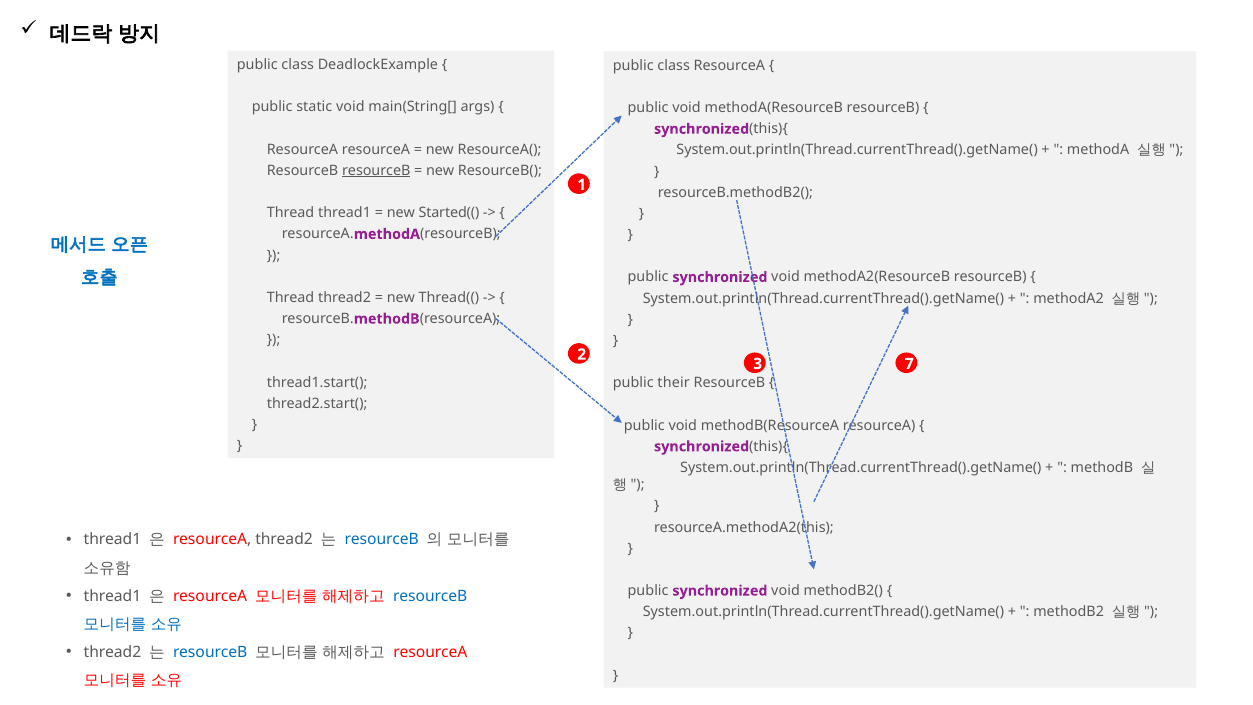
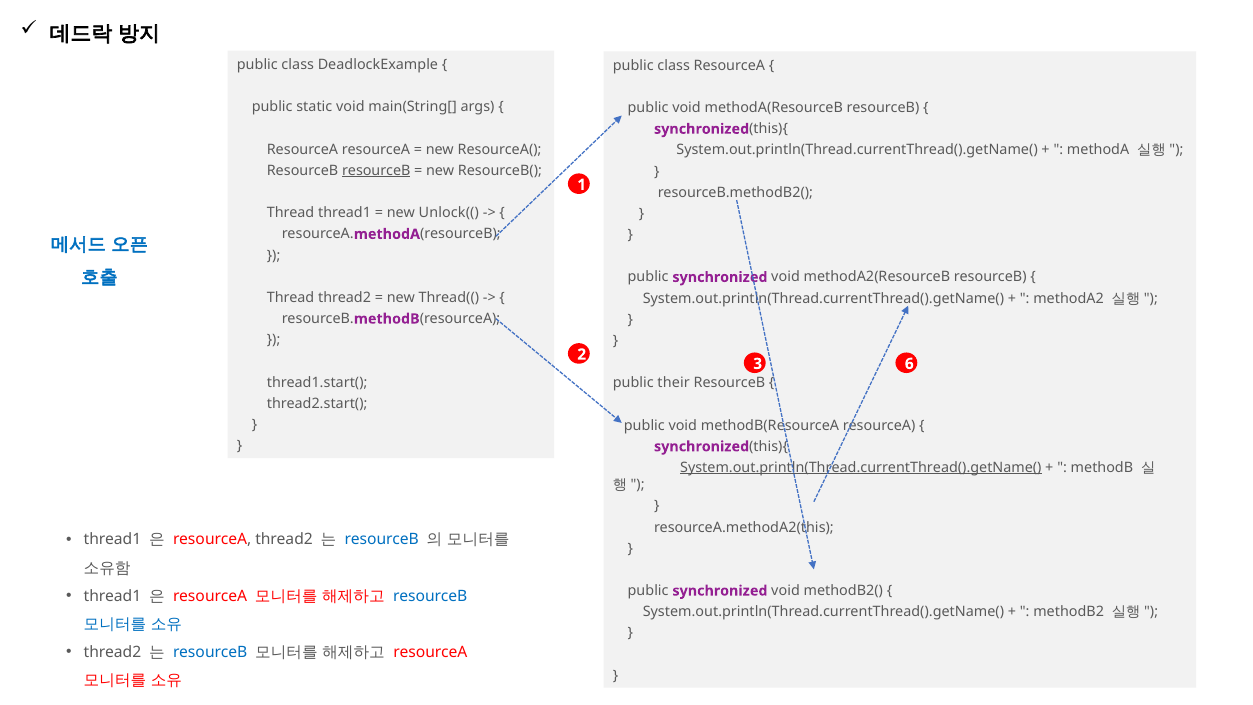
Started((: Started(( -> Unlock((
7: 7 -> 6
System.out.println(Thread.currentThread().getName( at (861, 468) underline: none -> present
